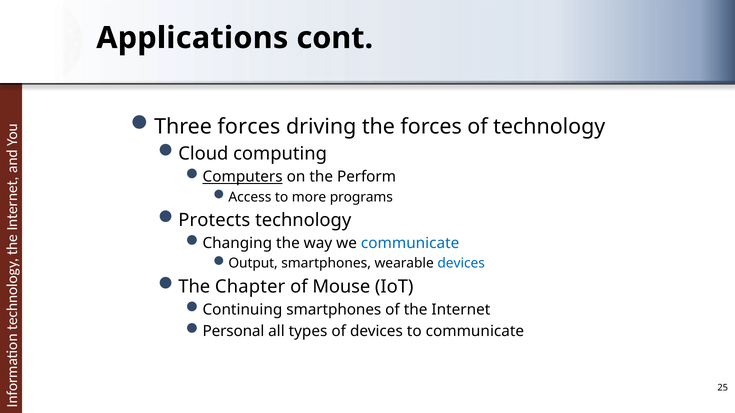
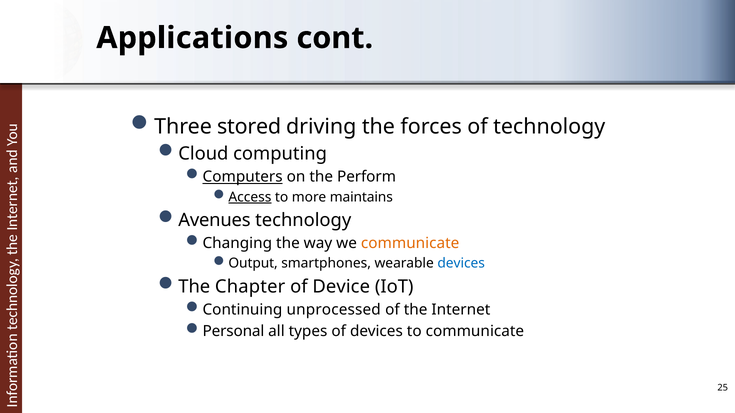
Three forces: forces -> stored
Access underline: none -> present
programs: programs -> maintains
Protects: Protects -> Avenues
communicate at (410, 244) colour: blue -> orange
Mouse: Mouse -> Device
Continuing smartphones: smartphones -> unprocessed
